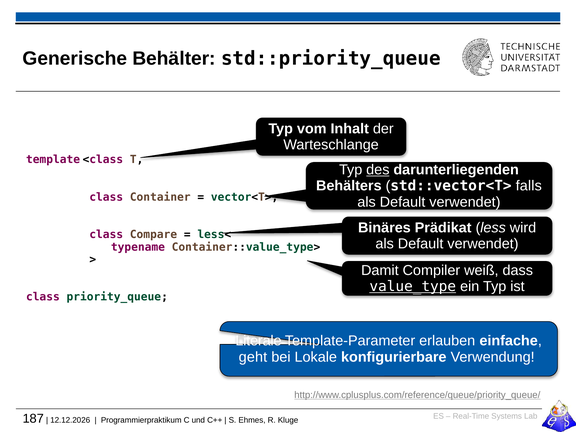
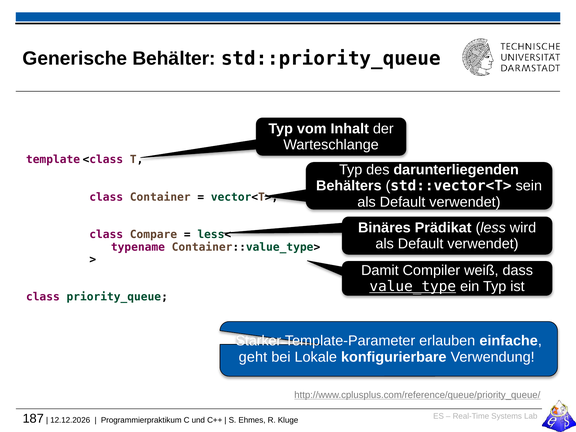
des underline: present -> none
falls: falls -> sein
Literale: Literale -> Starker
